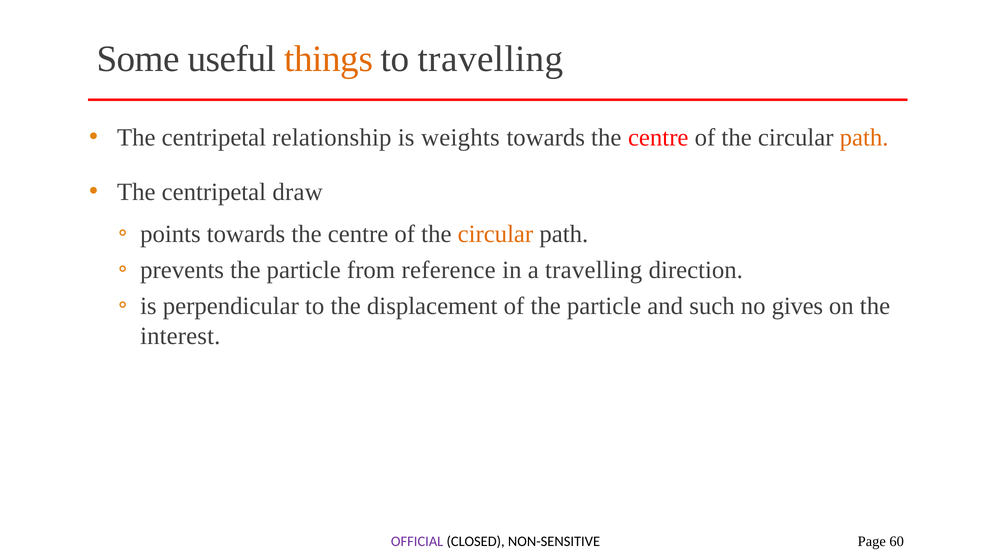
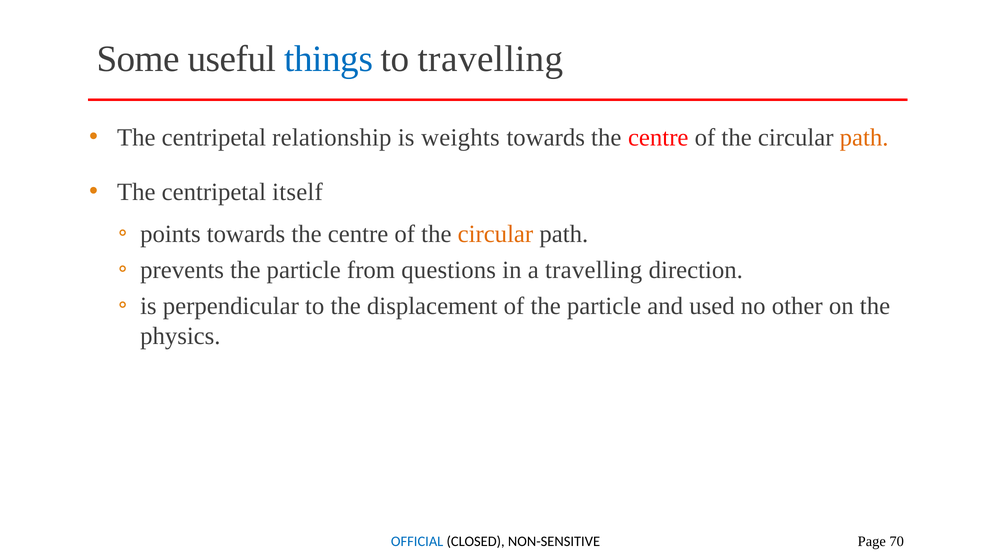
things colour: orange -> blue
draw: draw -> itself
reference: reference -> questions
such: such -> used
gives: gives -> other
interest: interest -> physics
60: 60 -> 70
OFFICIAL colour: purple -> blue
